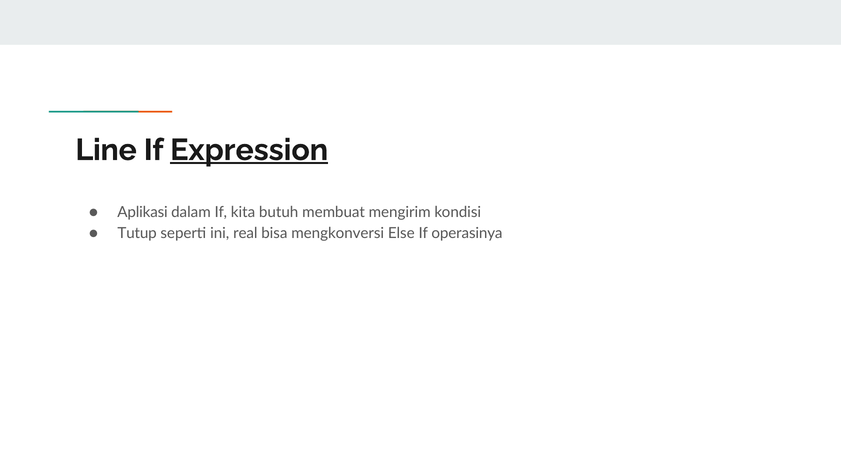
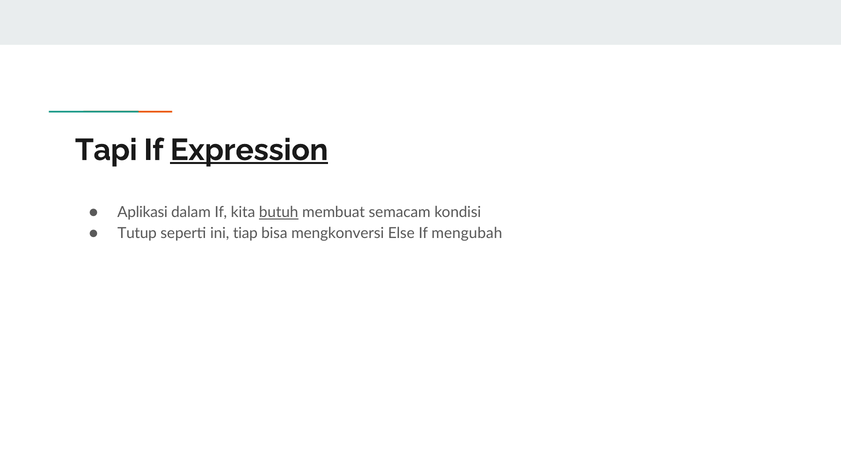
Line: Line -> Tapi
butuh underline: none -> present
mengirim: mengirim -> semacam
real: real -> tiap
operasinya: operasinya -> mengubah
